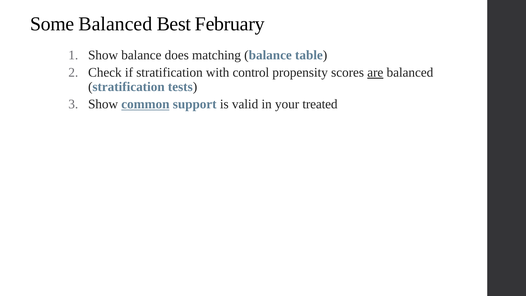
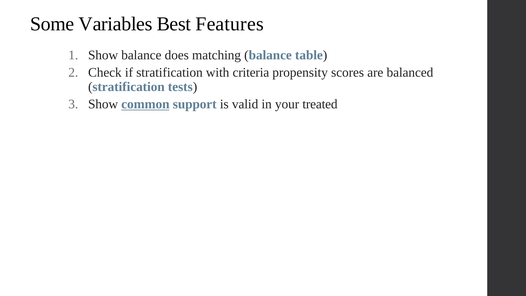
Some Balanced: Balanced -> Variables
February: February -> Features
control: control -> criteria
are underline: present -> none
